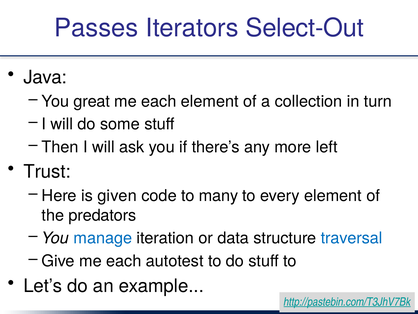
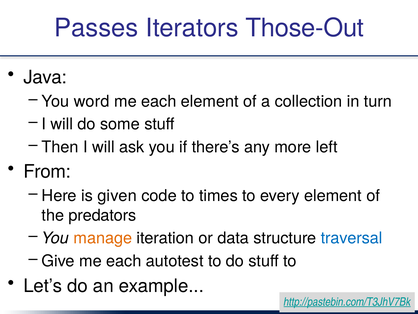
Select-Out: Select-Out -> Those-Out
great: great -> word
Trust: Trust -> From
many: many -> times
manage colour: blue -> orange
